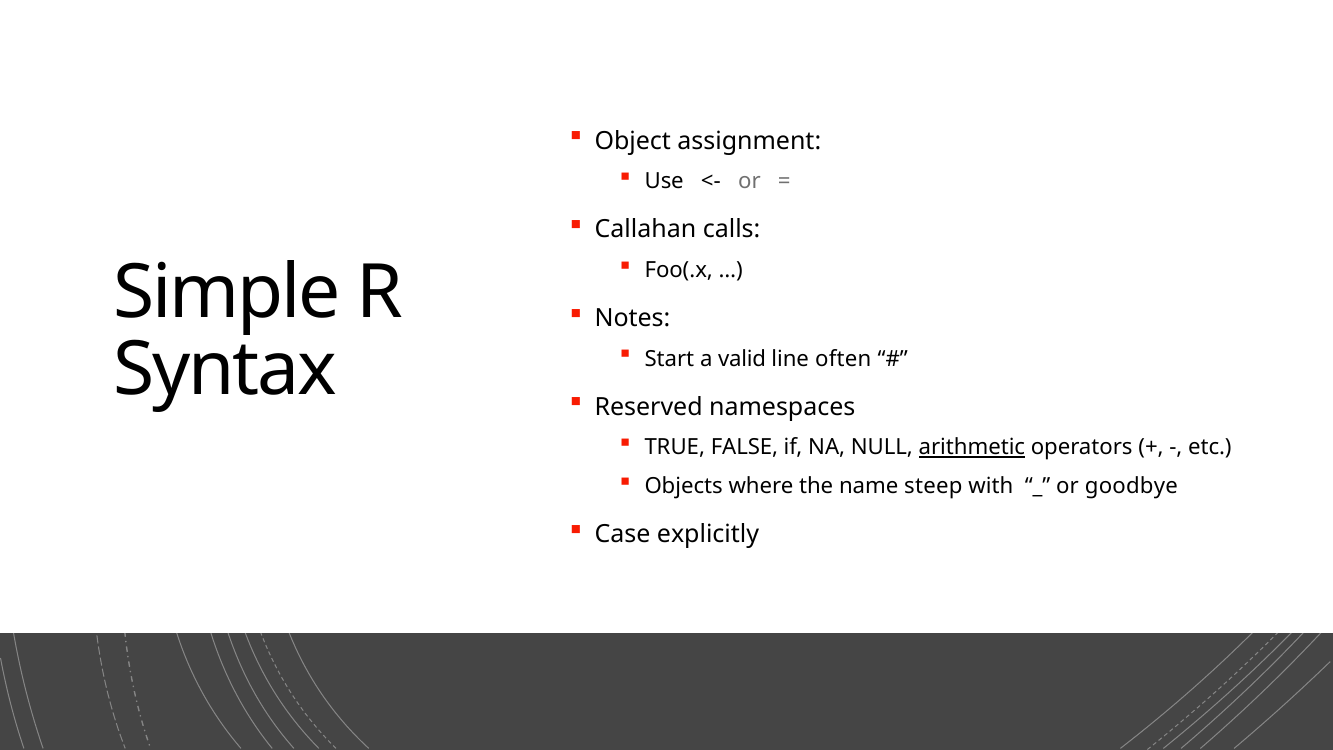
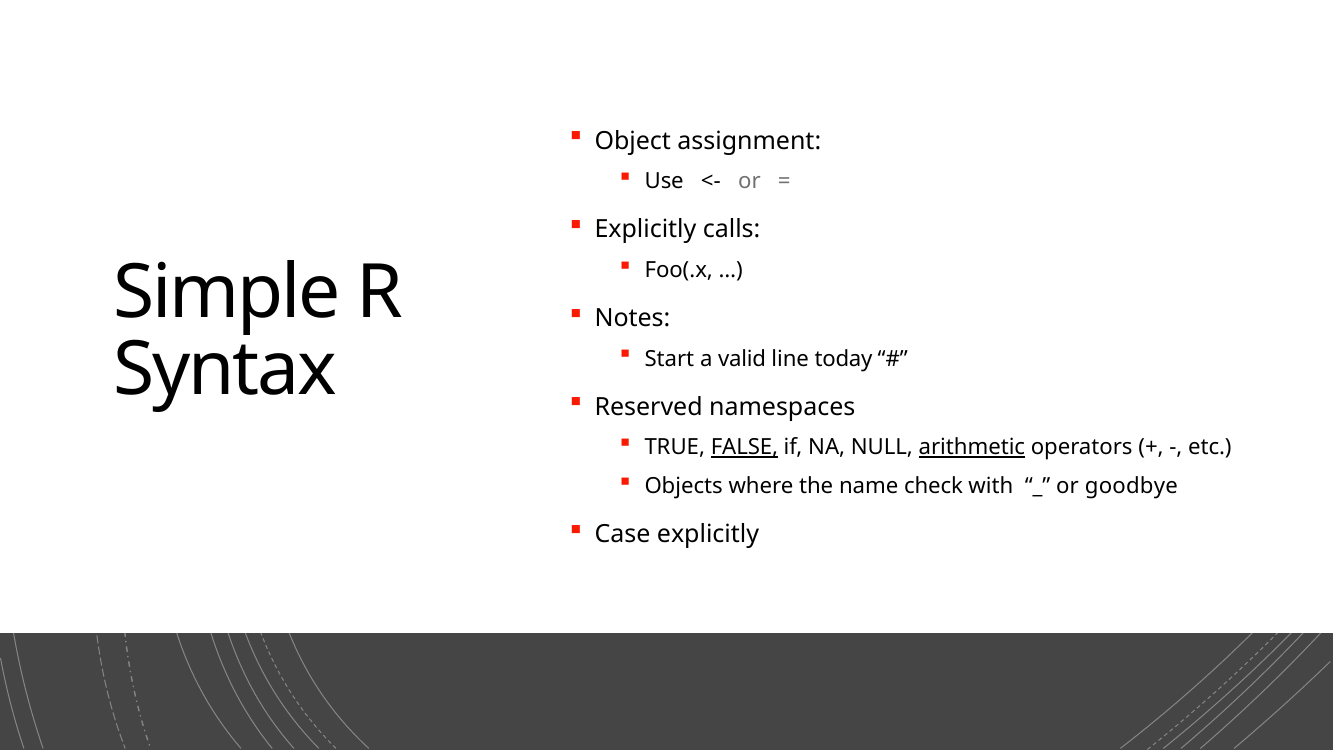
Callahan at (645, 230): Callahan -> Explicitly
often: often -> today
FALSE underline: none -> present
steep: steep -> check
